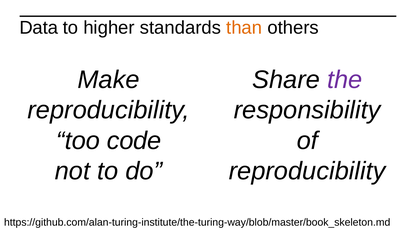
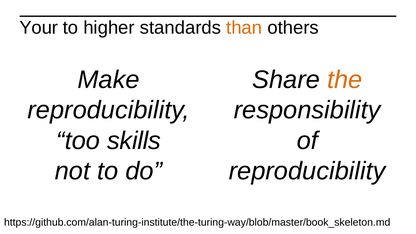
Data: Data -> Your
the at (345, 80) colour: purple -> orange
code: code -> skills
